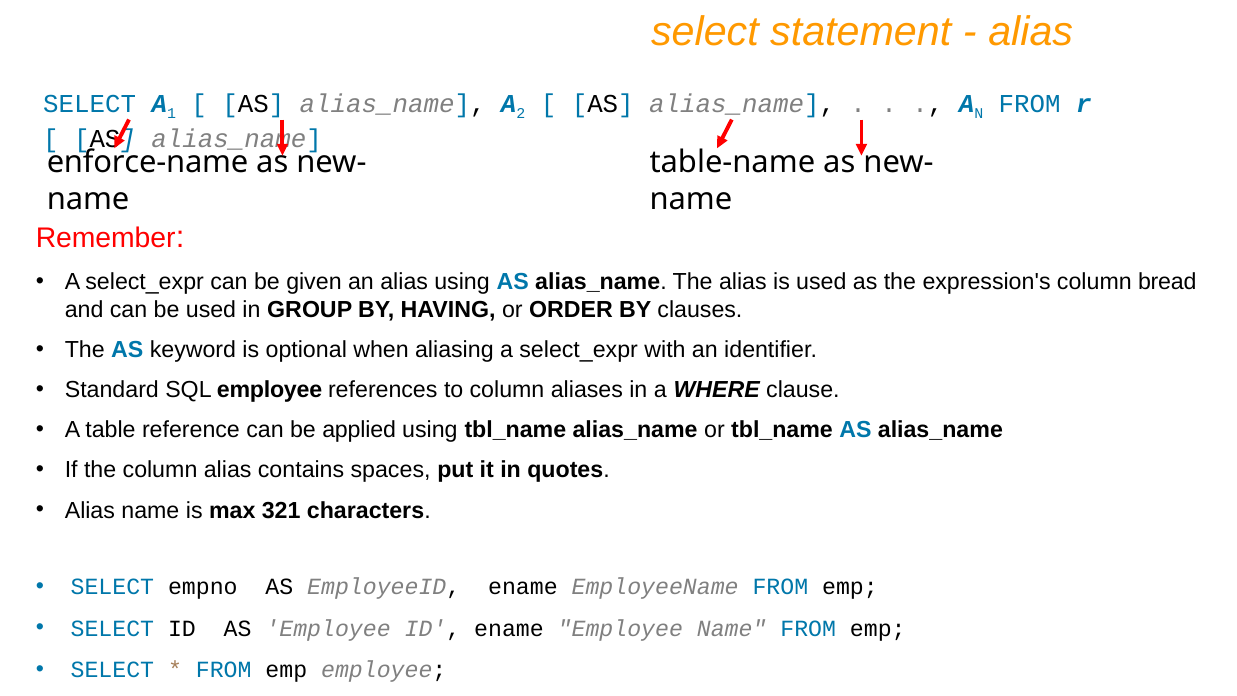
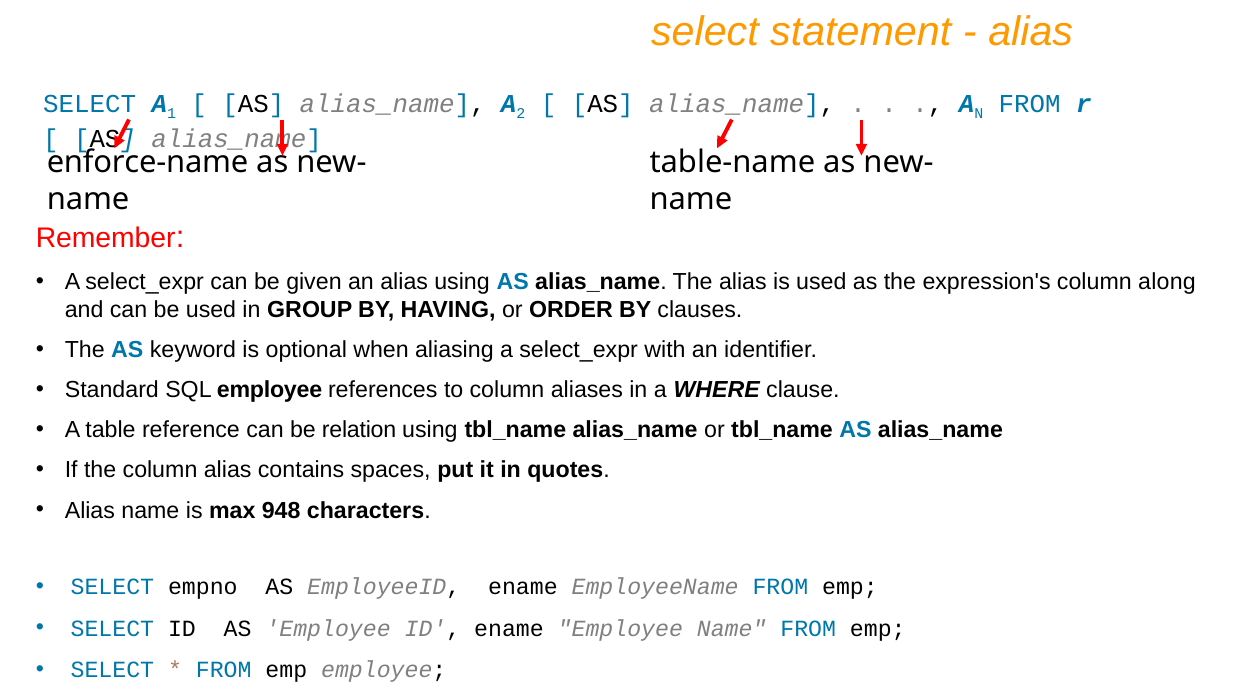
bread: bread -> along
applied: applied -> relation
321: 321 -> 948
